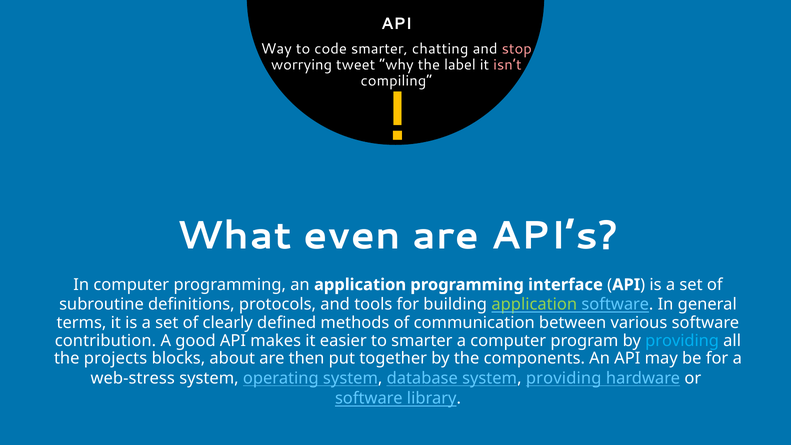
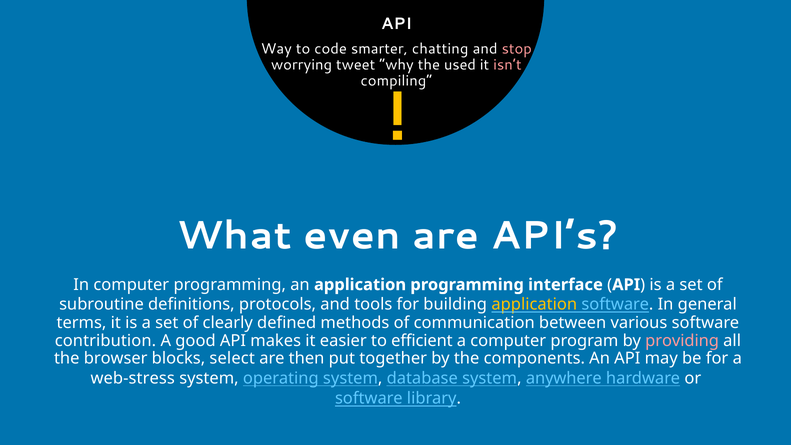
label: label -> used
application at (534, 304) colour: light green -> yellow
to smarter: smarter -> efficient
providing at (682, 341) colour: light blue -> pink
projects: projects -> browser
about: about -> select
system providing: providing -> anywhere
